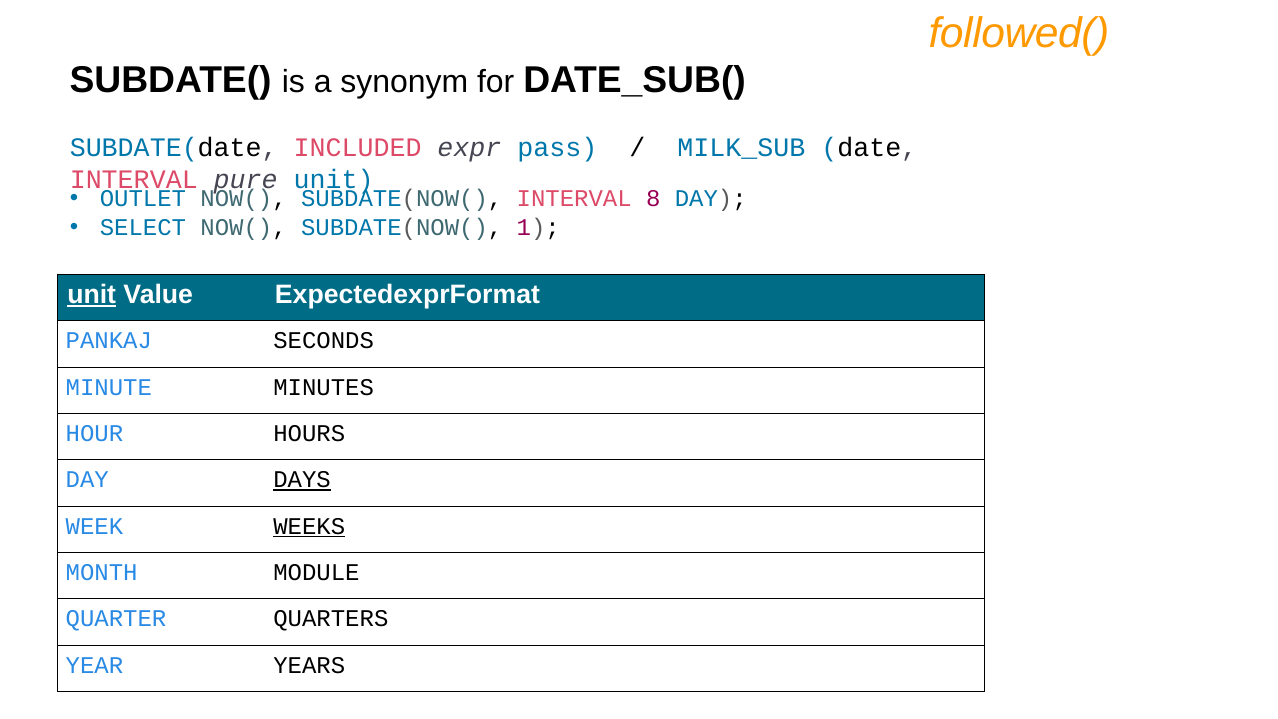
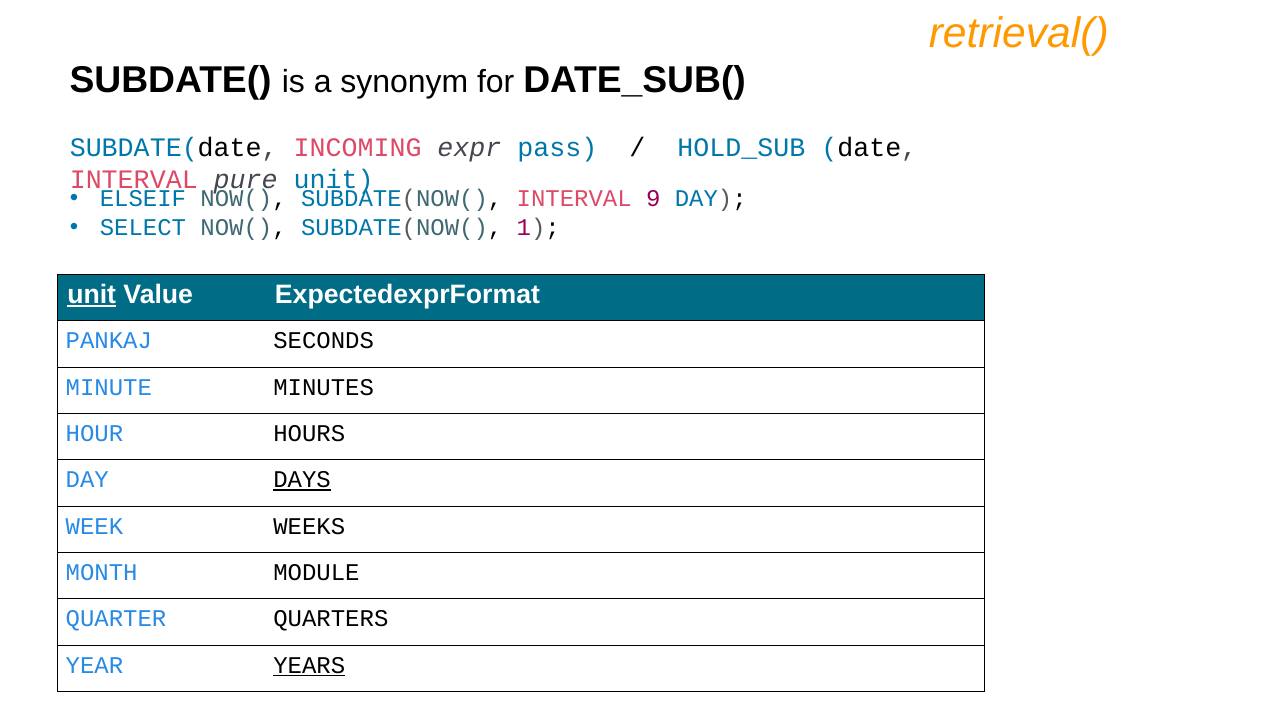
followed(: followed( -> retrieval(
INCLUDED: INCLUDED -> INCOMING
MILK_SUB: MILK_SUB -> HOLD_SUB
OUTLET: OUTLET -> ELSEIF
8: 8 -> 9
WEEKS underline: present -> none
YEARS underline: none -> present
